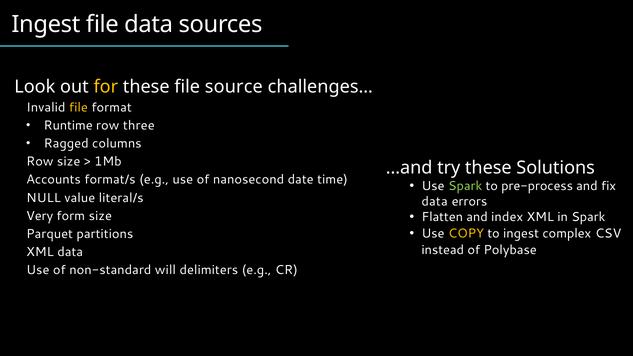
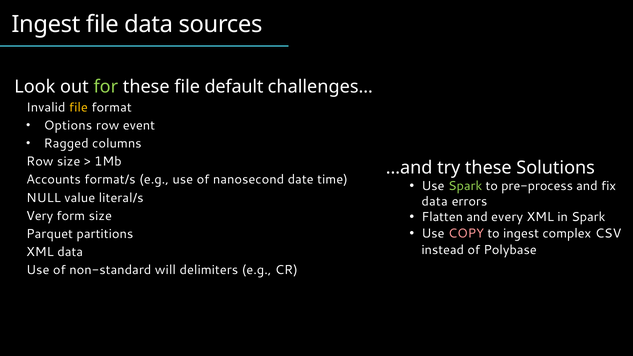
for colour: yellow -> light green
source: source -> default
Runtime: Runtime -> Options
three: three -> event
index: index -> every
COPY colour: yellow -> pink
